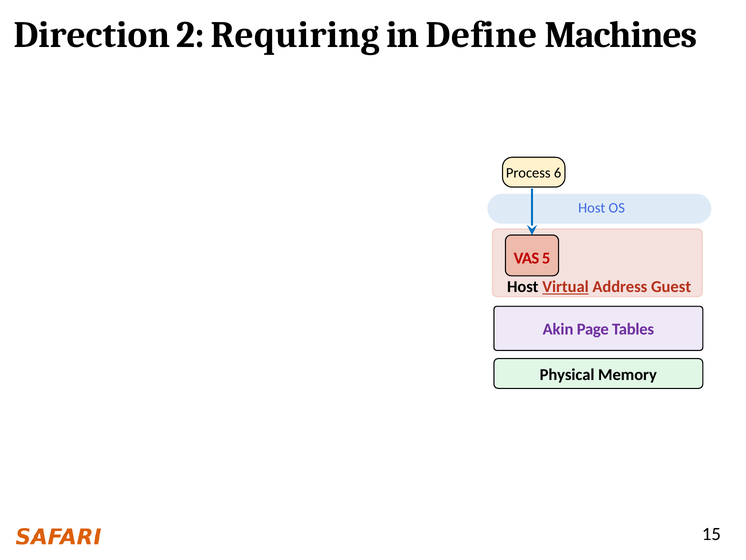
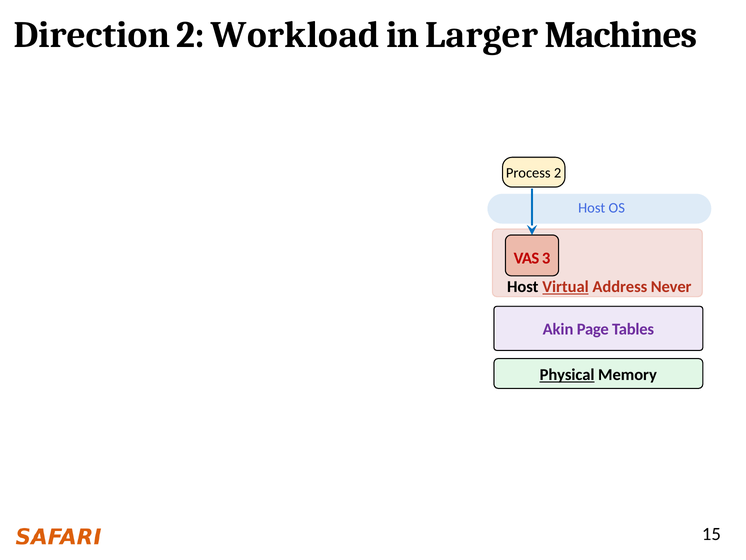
Requiring: Requiring -> Workload
Define: Define -> Larger
Process 6: 6 -> 2
5: 5 -> 3
Guest: Guest -> Never
Physical underline: none -> present
